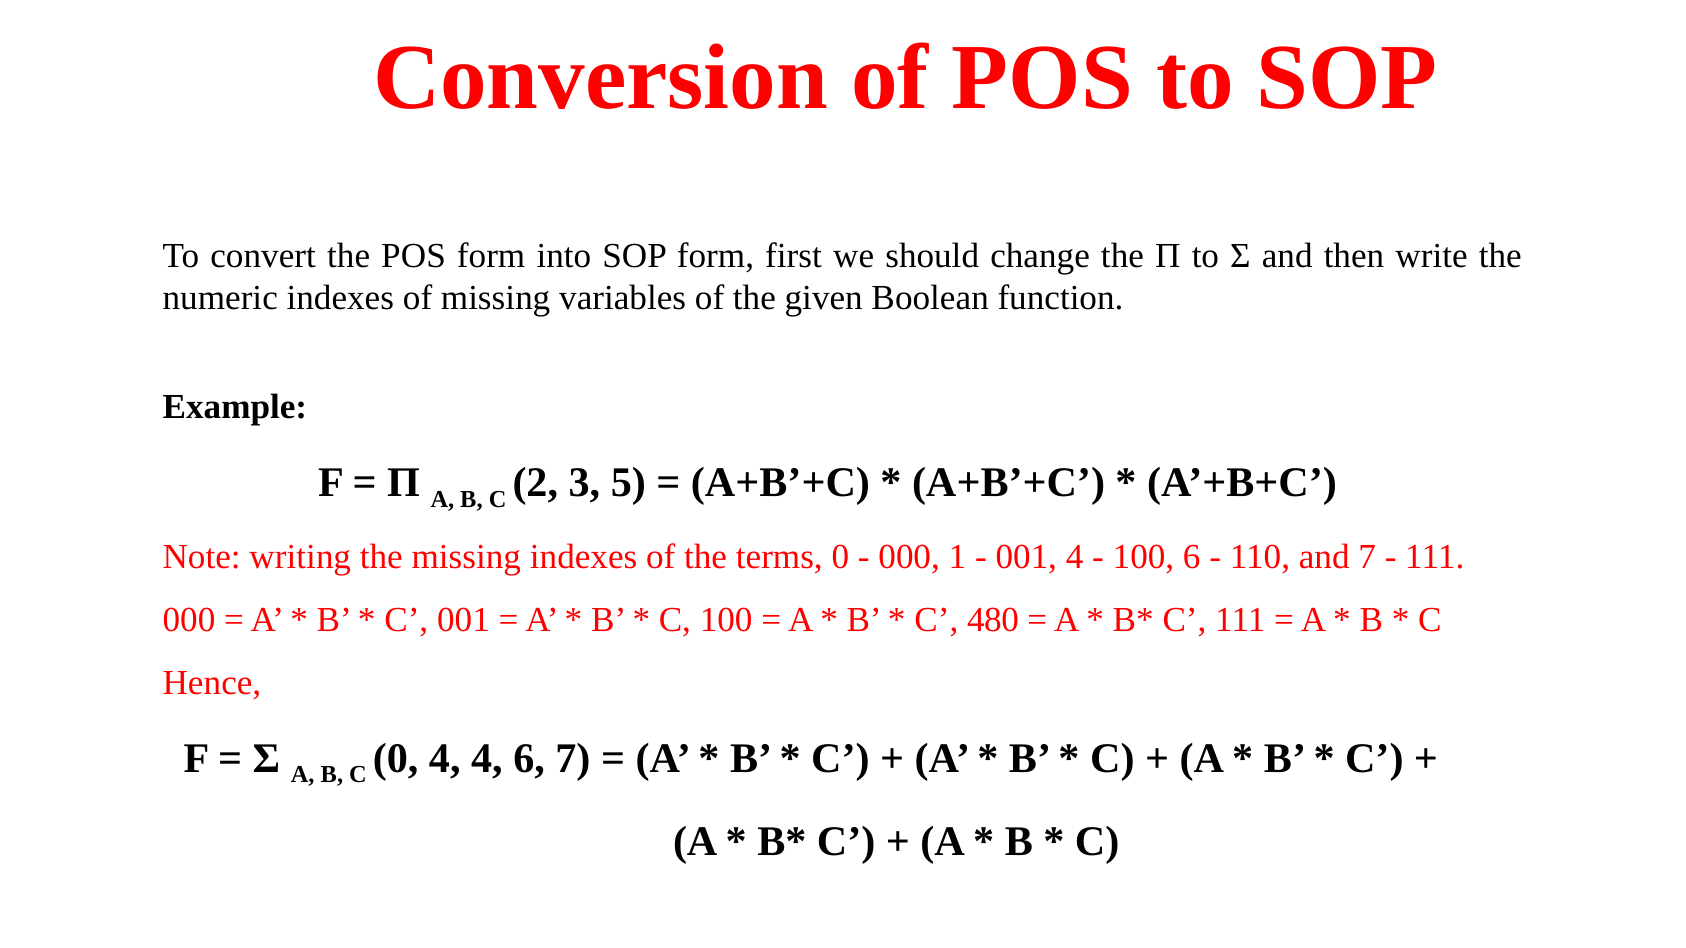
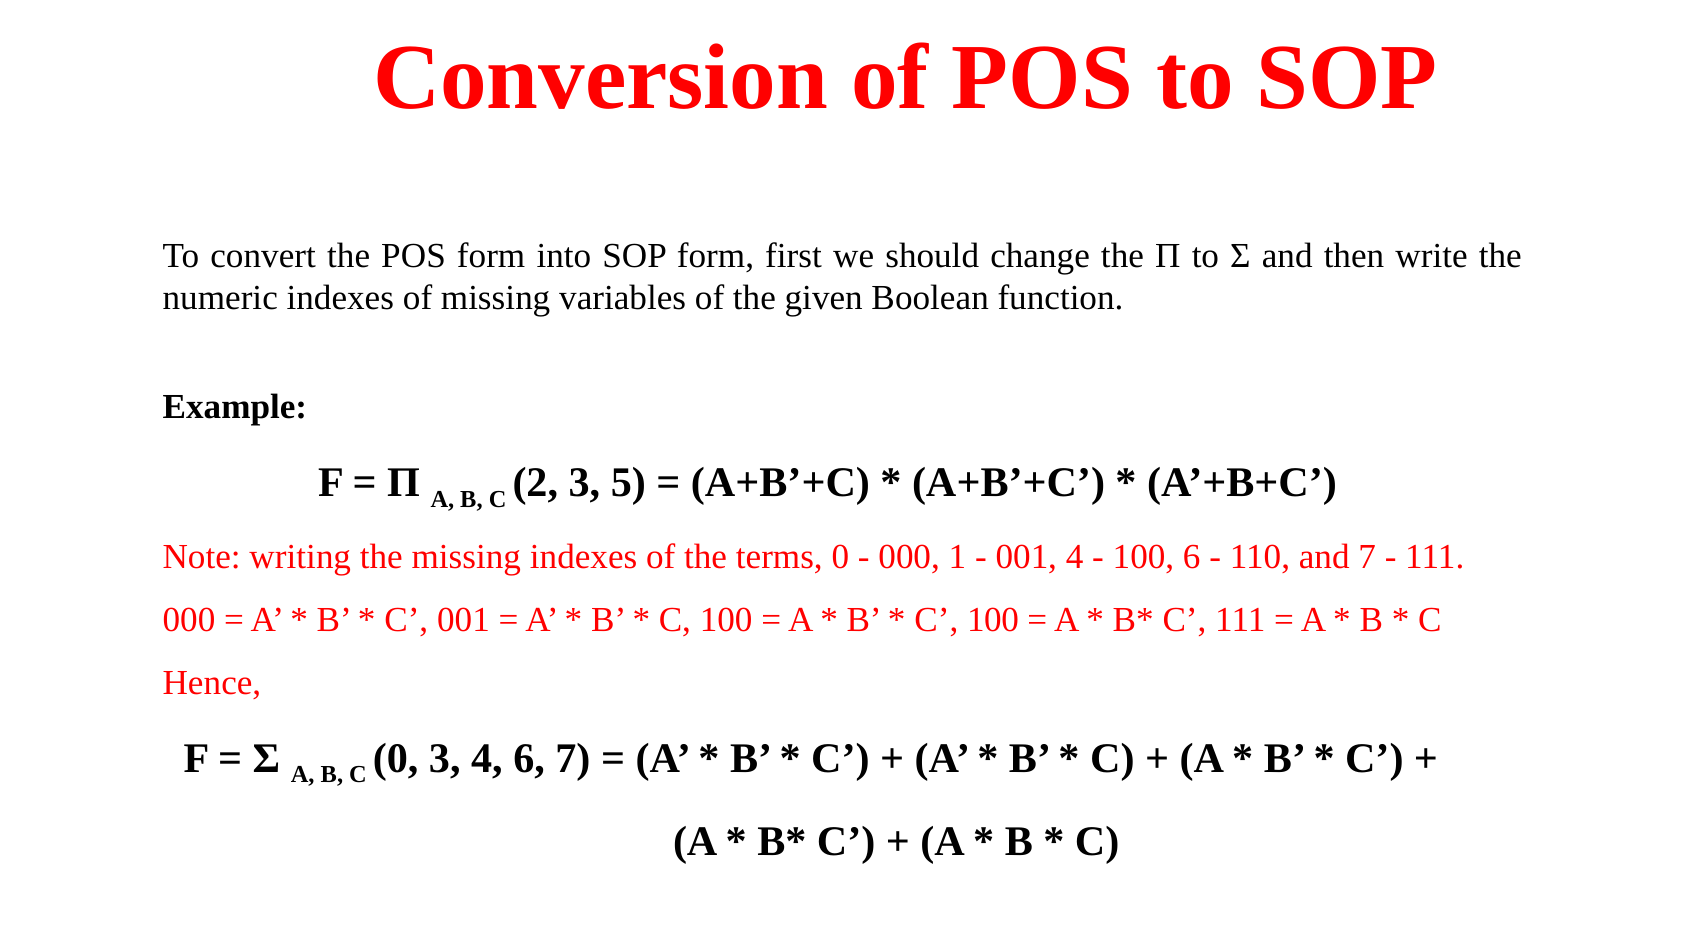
480 at (993, 620): 480 -> 100
0 4: 4 -> 3
